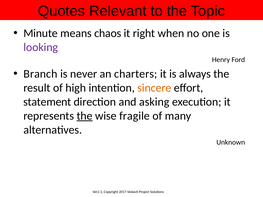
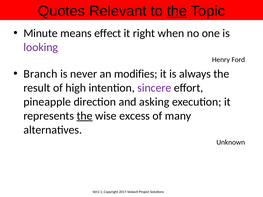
the at (177, 11) underline: none -> present
chaos: chaos -> effect
charters: charters -> modifies
sincere colour: orange -> purple
statement: statement -> pineapple
fragile: fragile -> excess
